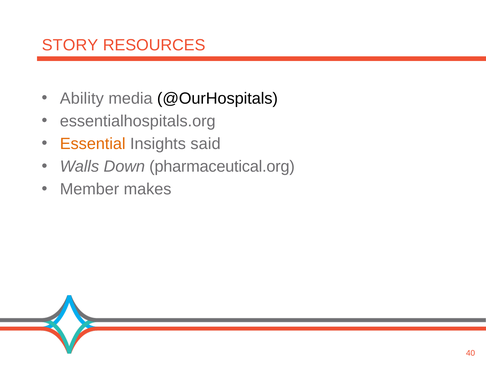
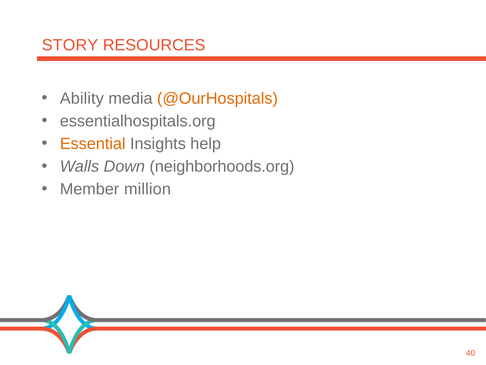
@OurHospitals colour: black -> orange
said: said -> help
pharmaceutical.org: pharmaceutical.org -> neighborhoods.org
makes: makes -> million
